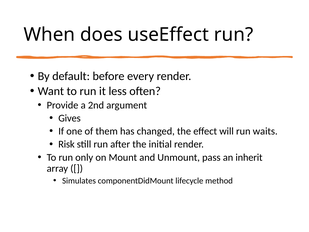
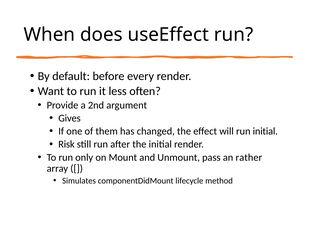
run waits: waits -> initial
inherit: inherit -> rather
